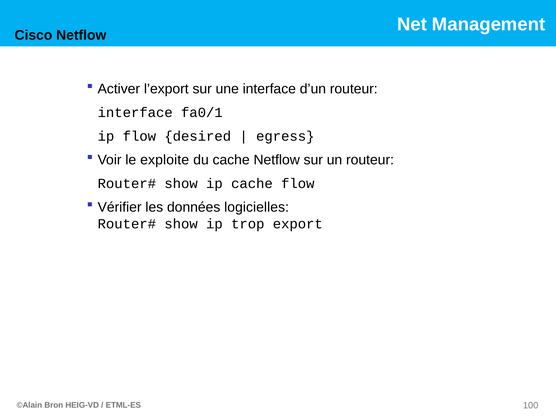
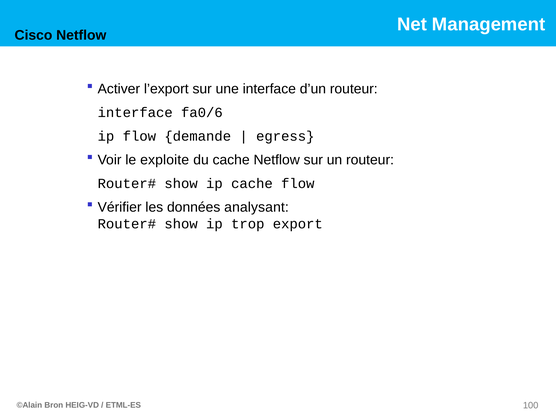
fa0/1: fa0/1 -> fa0/6
desired: desired -> demande
logicielles: logicielles -> analysant
